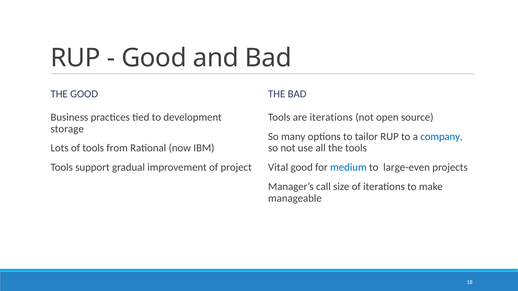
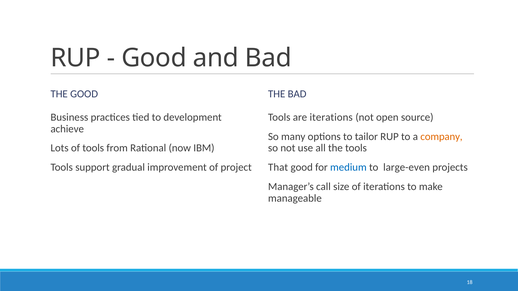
storage: storage -> achieve
company colour: blue -> orange
Vital: Vital -> That
